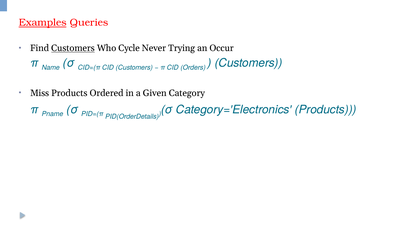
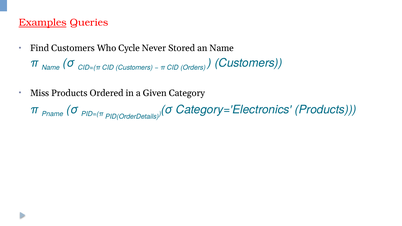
Customers at (73, 48) underline: present -> none
Trying: Trying -> Stored
an Occur: Occur -> Name
